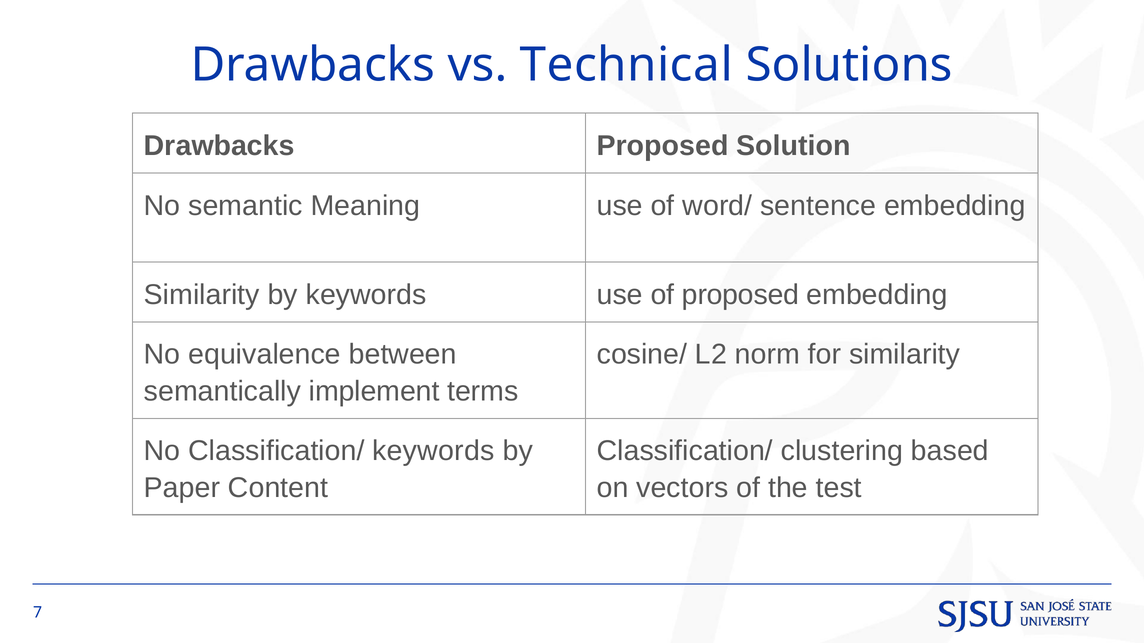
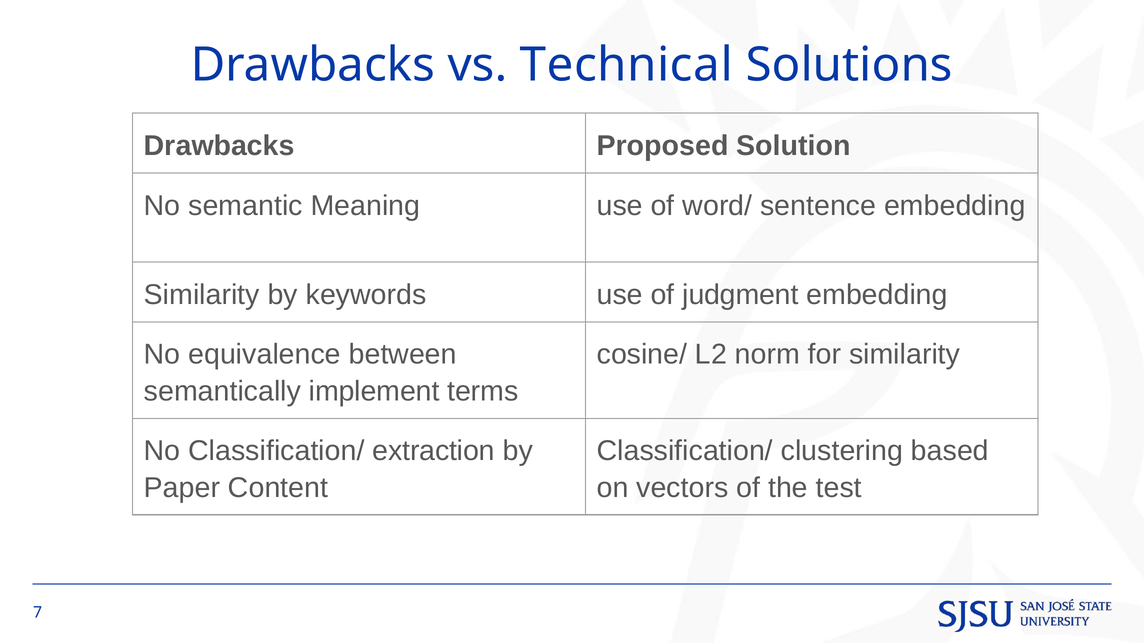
of proposed: proposed -> judgment
Classification/ keywords: keywords -> extraction
